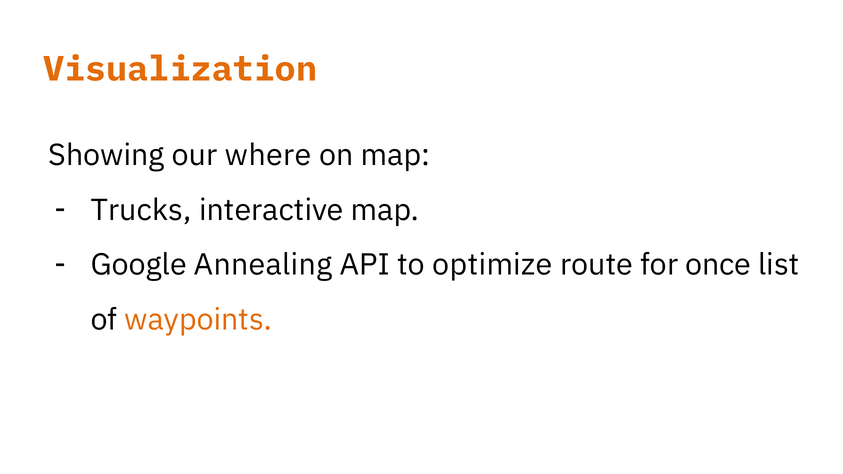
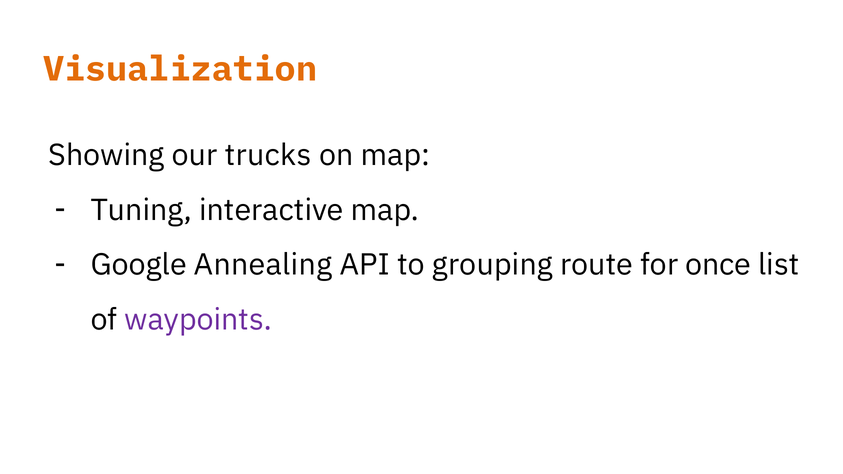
where: where -> trucks
Trucks: Trucks -> Tuning
optimize: optimize -> grouping
waypoints colour: orange -> purple
